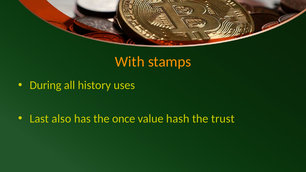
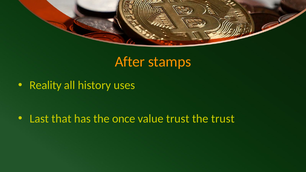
With: With -> After
During: During -> Reality
also: also -> that
value hash: hash -> trust
